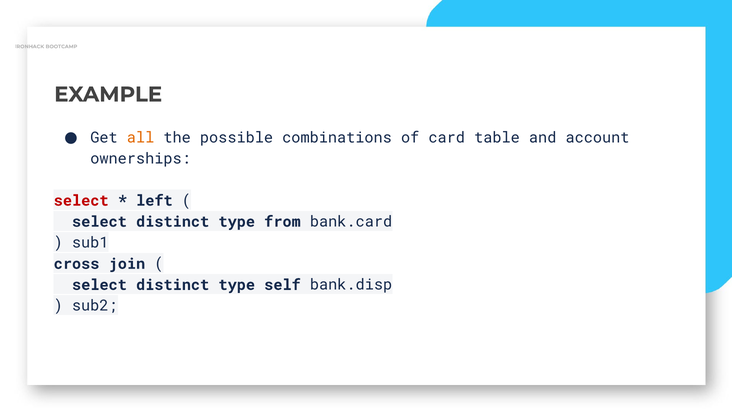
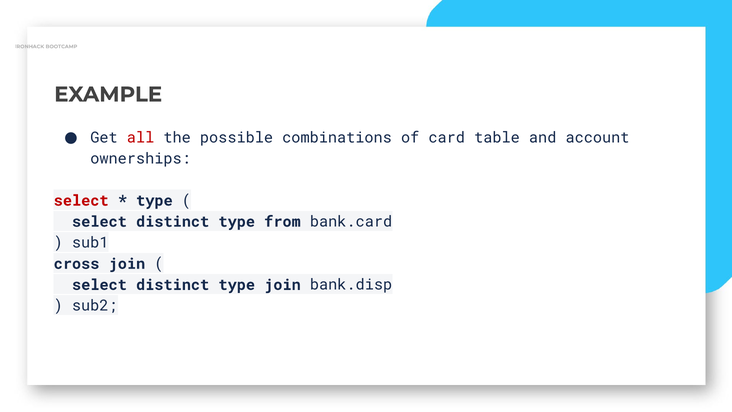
all colour: orange -> red
left at (154, 201): left -> type
type self: self -> join
